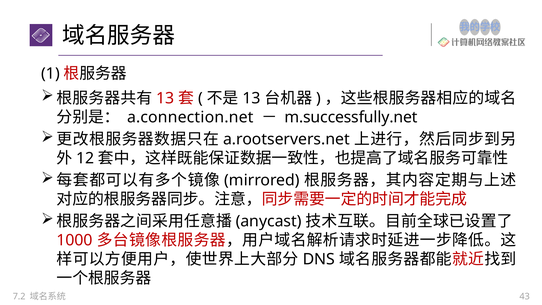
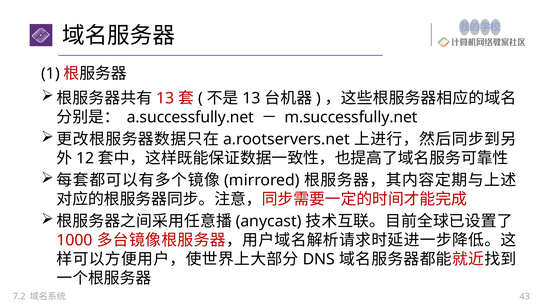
a.connection.net: a.connection.net -> a.successfully.net
